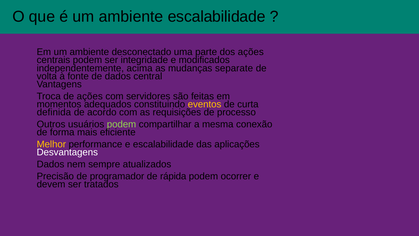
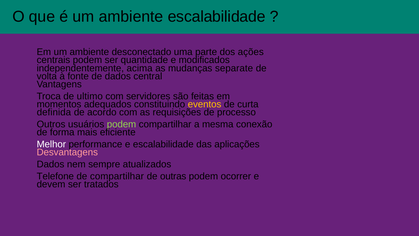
integridade: integridade -> quantidade
de ações: ações -> ultimo
Melhor colour: yellow -> white
Desvantagens colour: white -> pink
Precisão: Precisão -> Telefone
de programador: programador -> compartilhar
rápida: rápida -> outras
